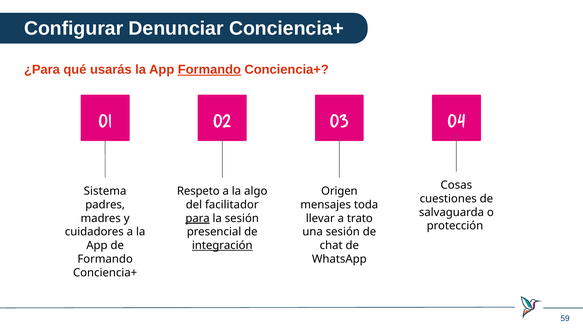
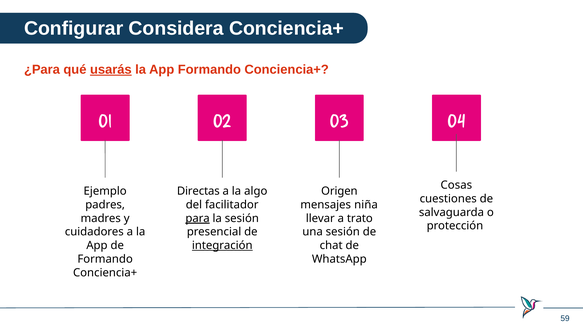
Denunciar: Denunciar -> Considera
usarás underline: none -> present
Formando at (209, 70) underline: present -> none
Sistema: Sistema -> Ejemplo
Respeto: Respeto -> Directas
toda: toda -> niña
